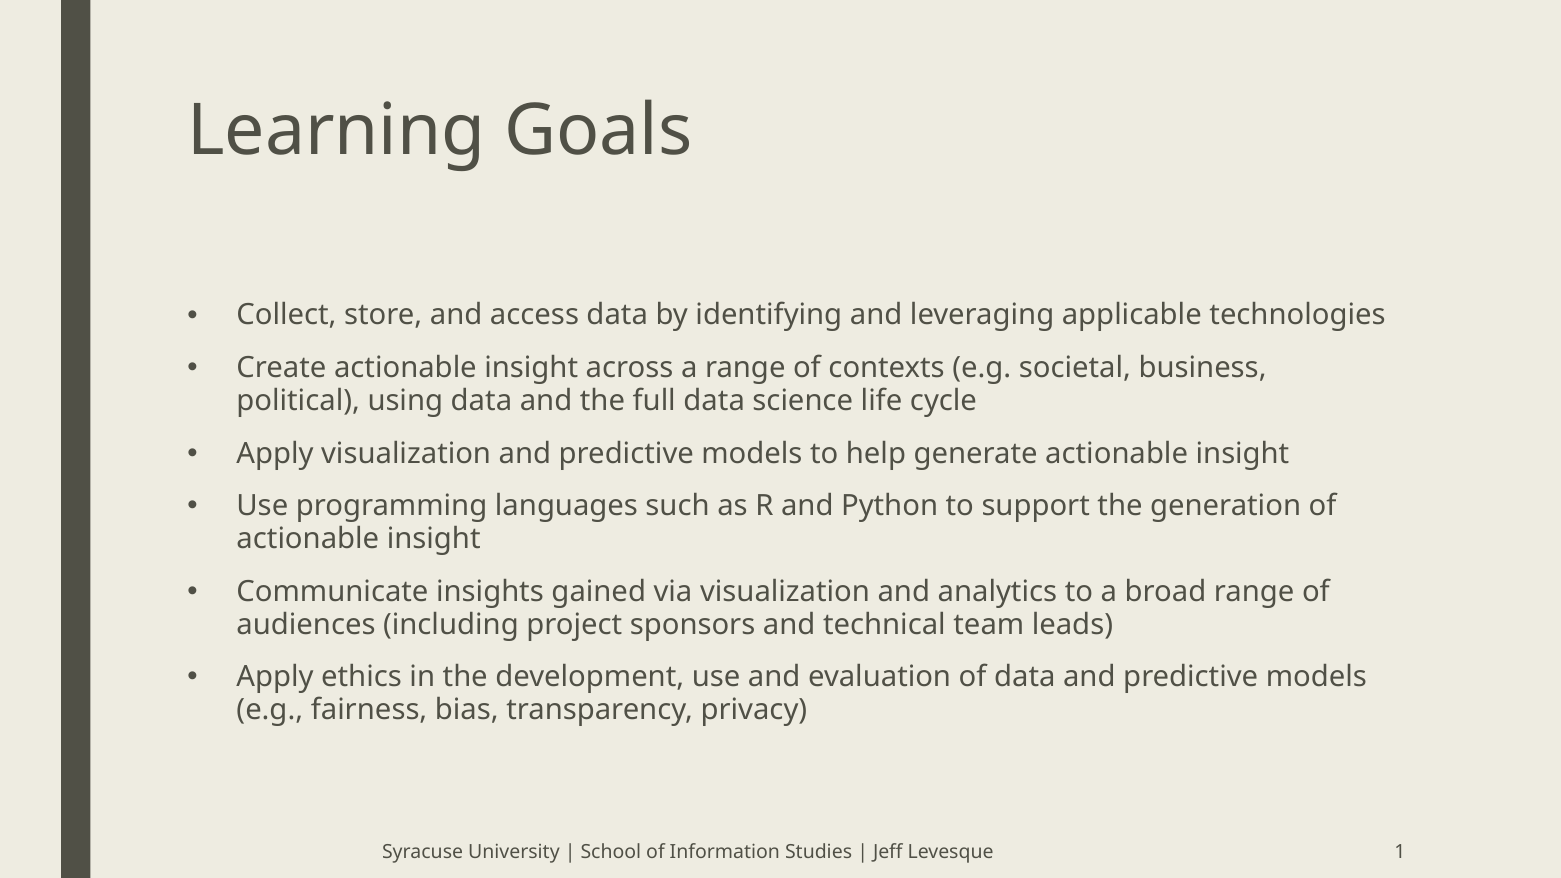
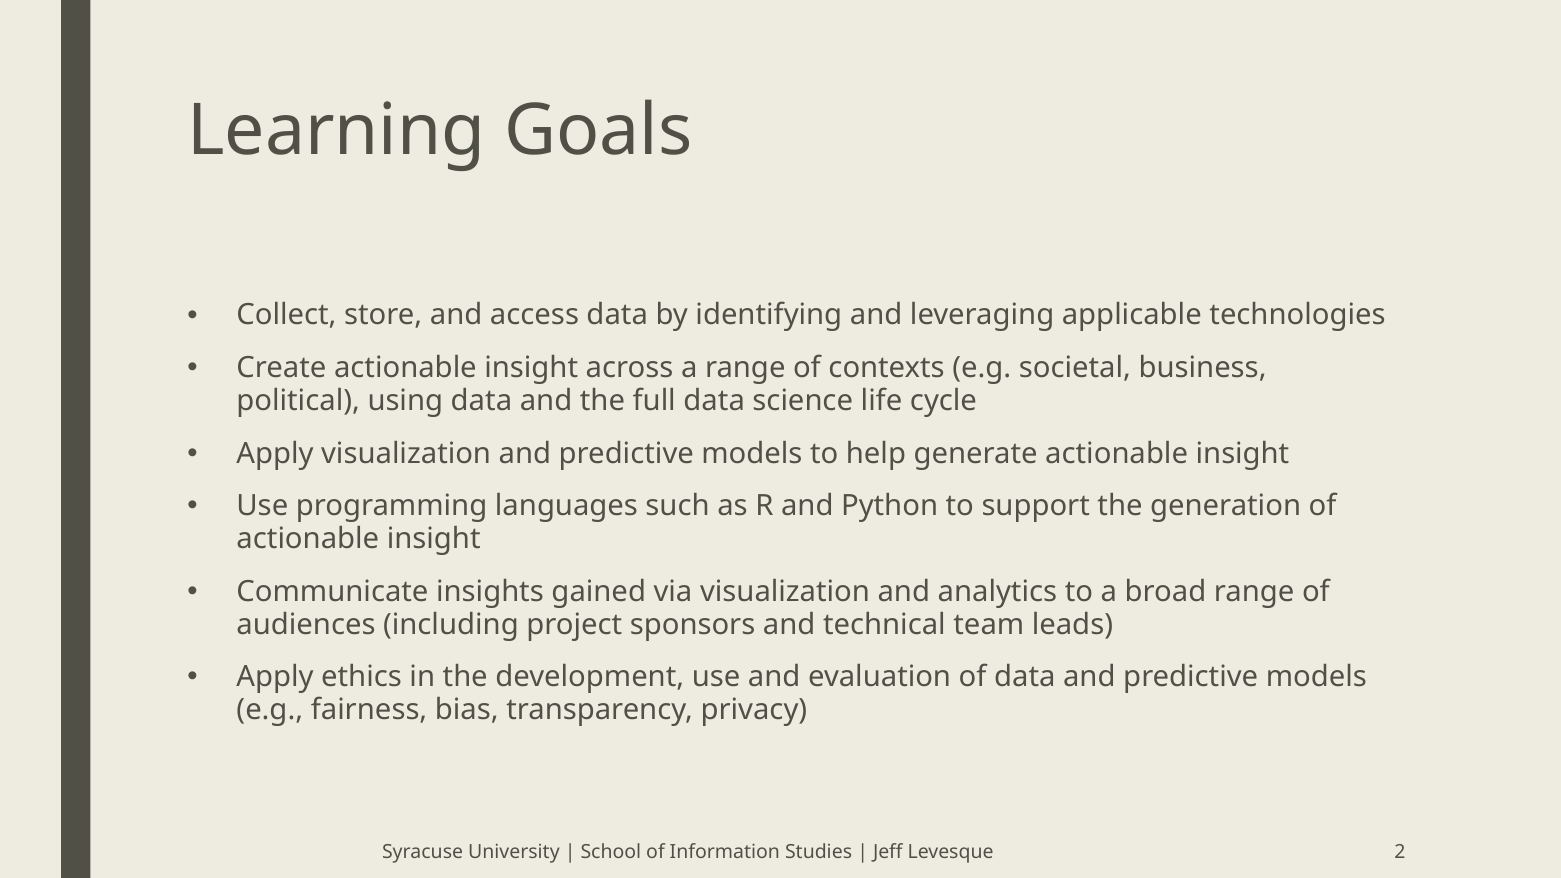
1: 1 -> 2
